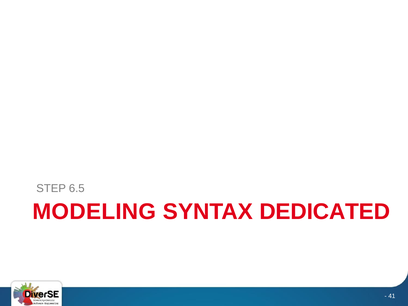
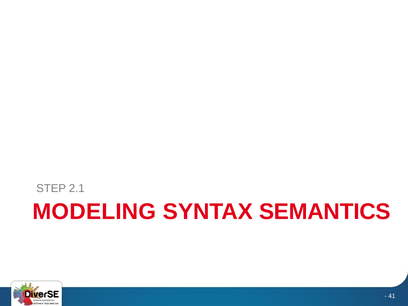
6.5: 6.5 -> 2.1
DEDICATED: DEDICATED -> SEMANTICS
